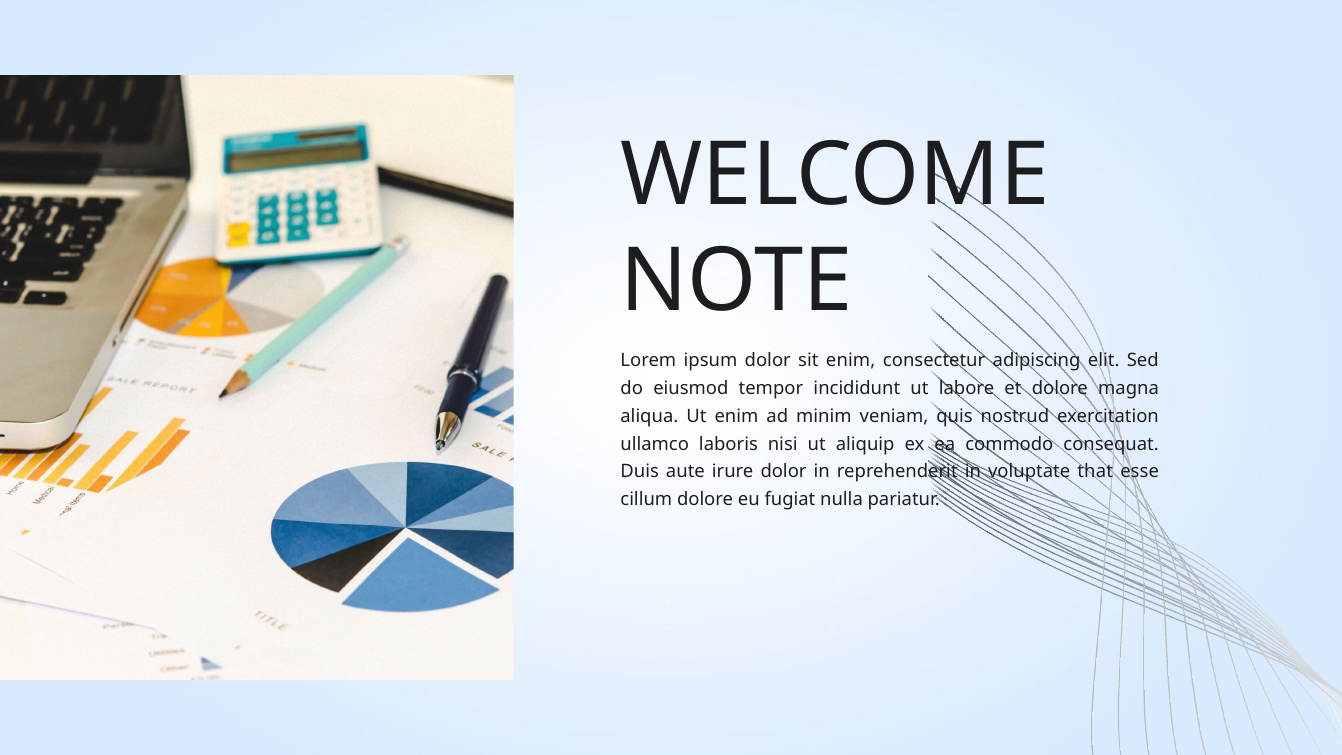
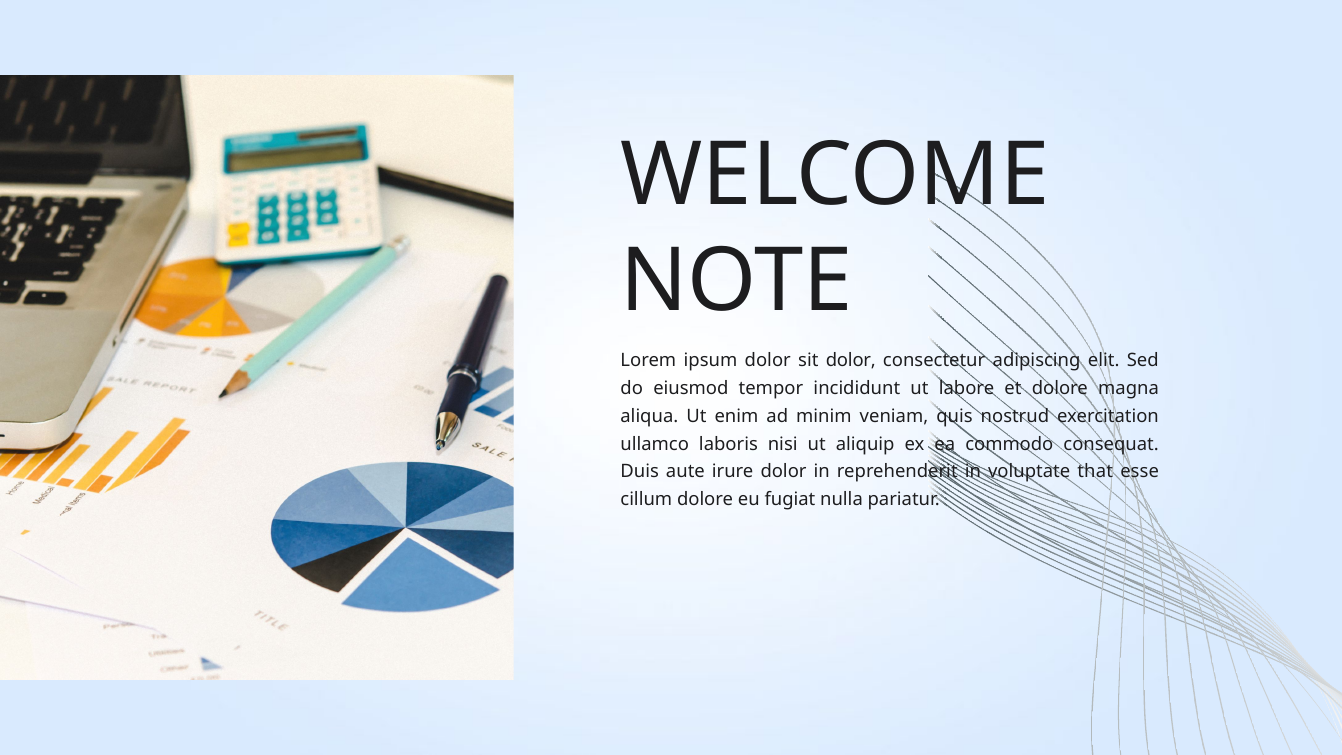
sit enim: enim -> dolor
